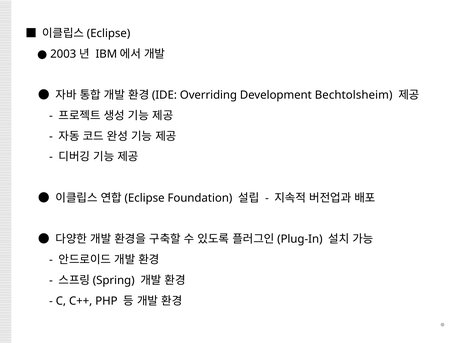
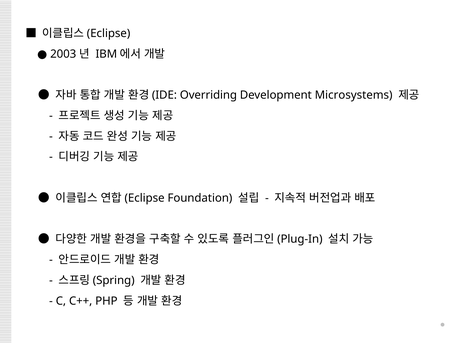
Bechtolsheim: Bechtolsheim -> Microsystems
